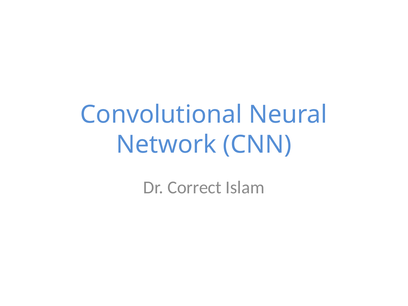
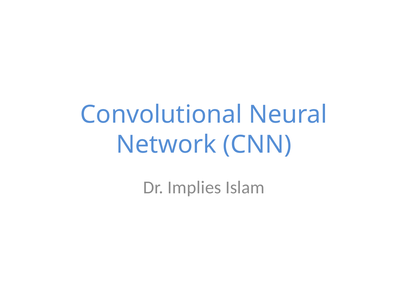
Correct: Correct -> Implies
